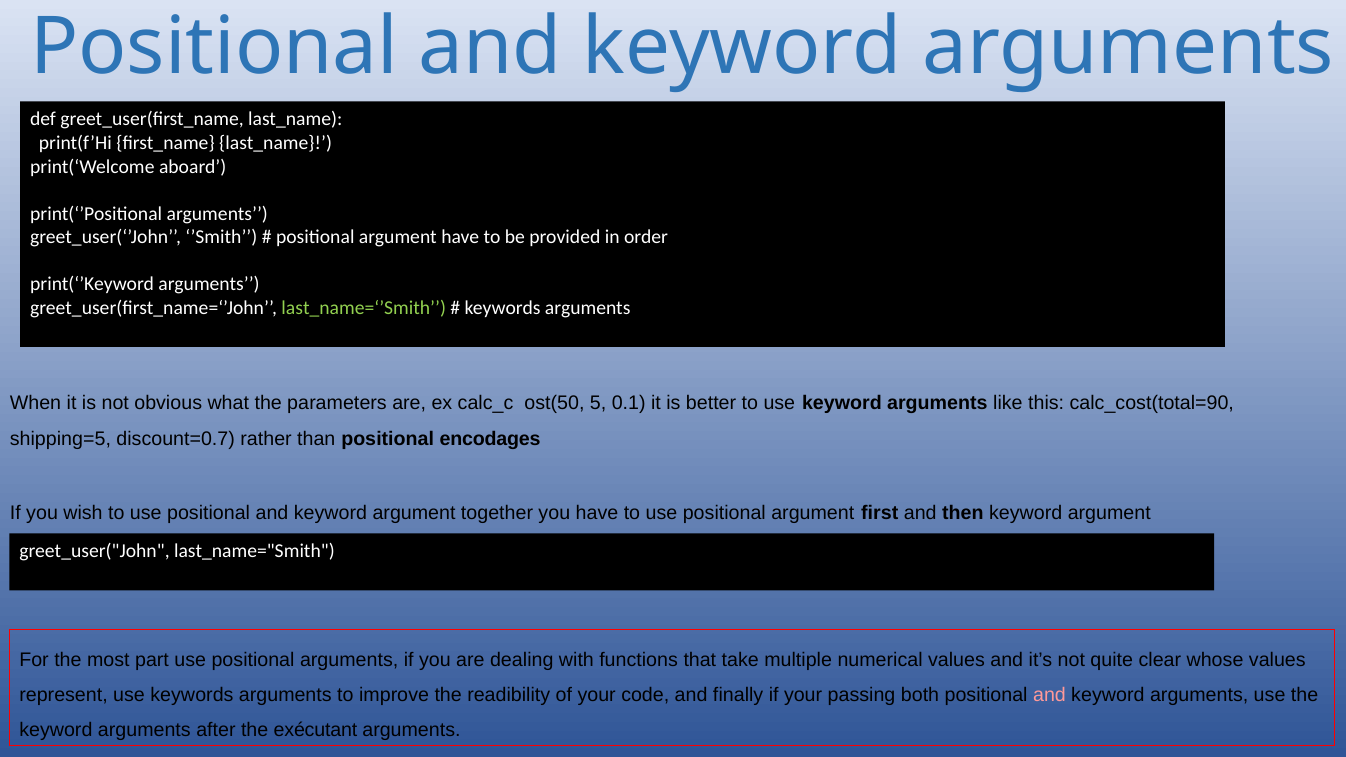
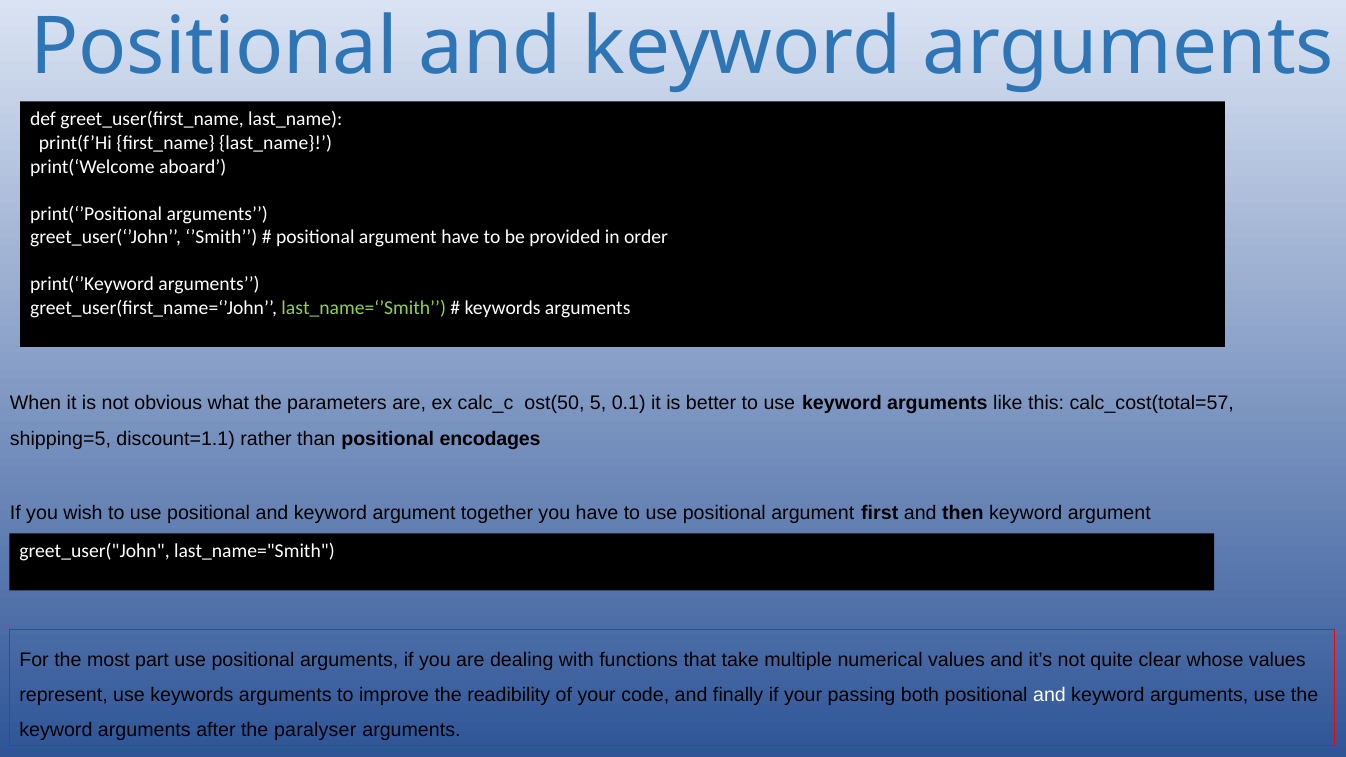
calc_cost(total=90: calc_cost(total=90 -> calc_cost(total=57
discount=0.7: discount=0.7 -> discount=1.1
and at (1049, 695) colour: pink -> white
exécutant: exécutant -> paralyser
